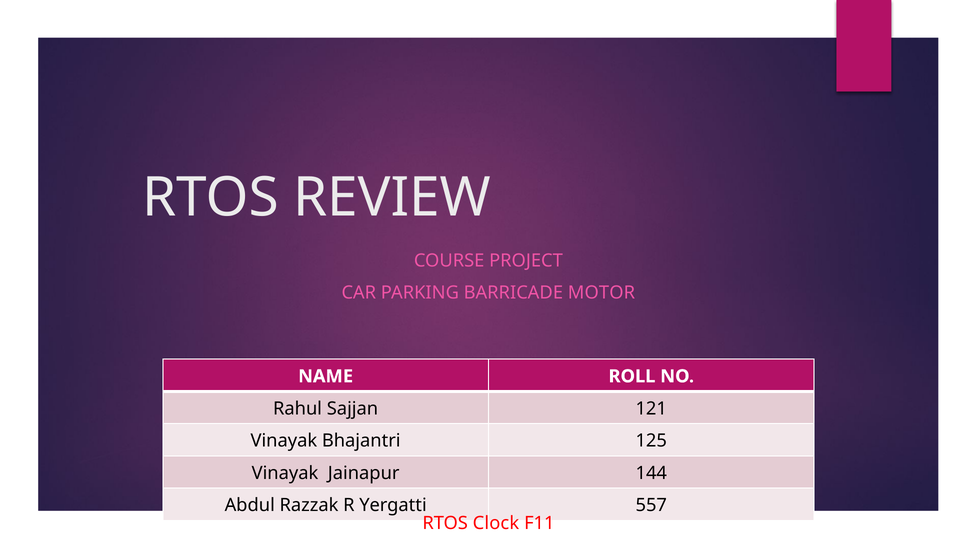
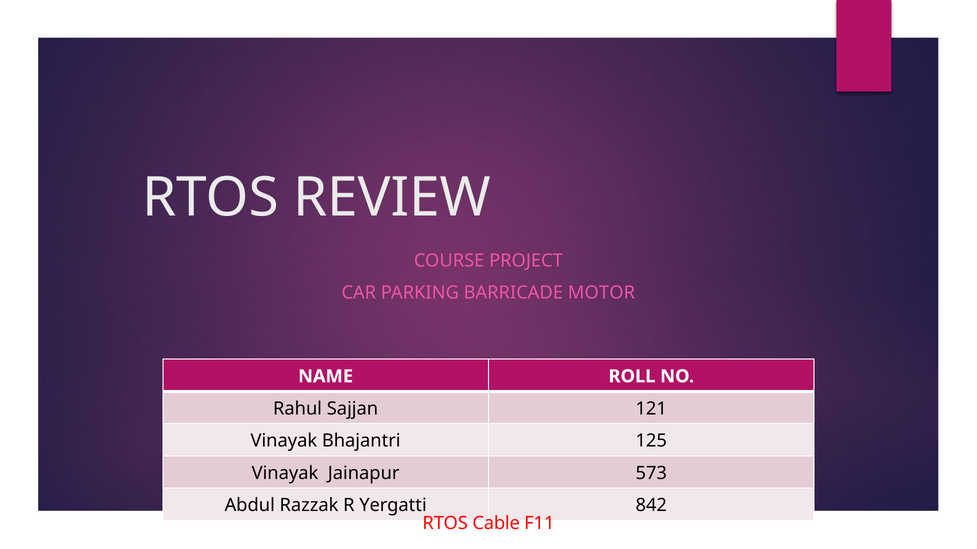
144: 144 -> 573
557: 557 -> 842
Clock: Clock -> Cable
